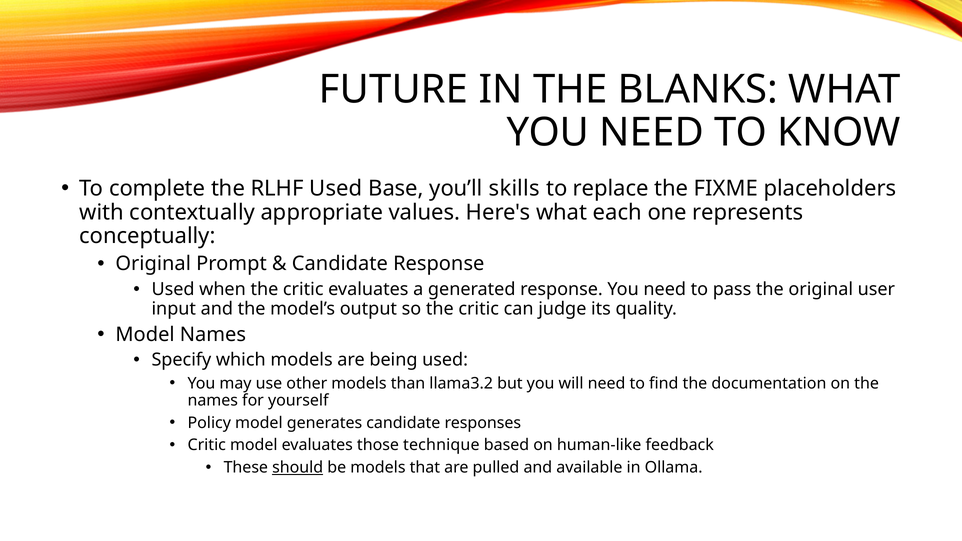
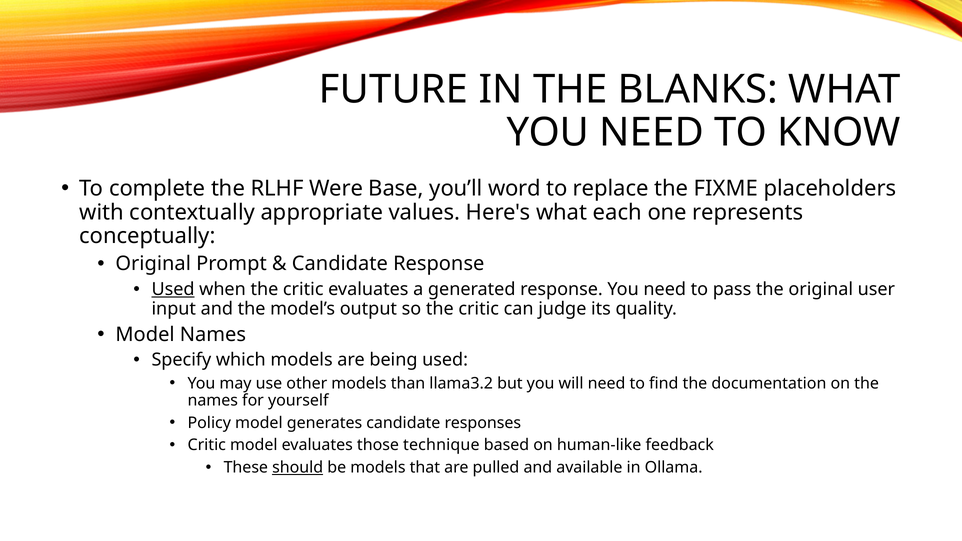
RLHF Used: Used -> Were
skills: skills -> word
Used at (173, 289) underline: none -> present
